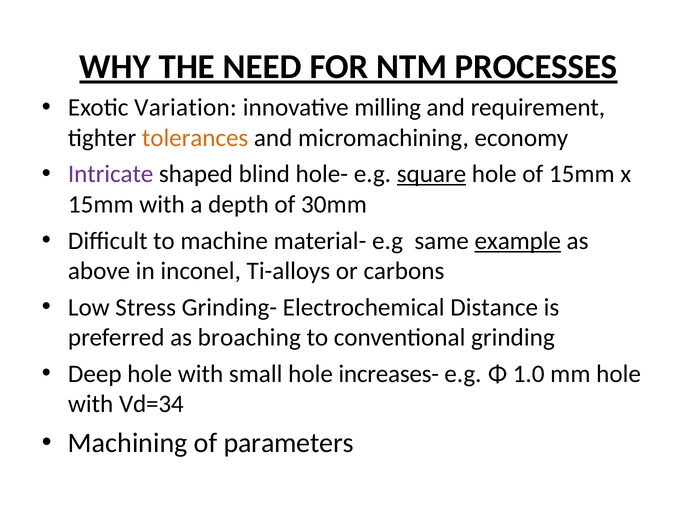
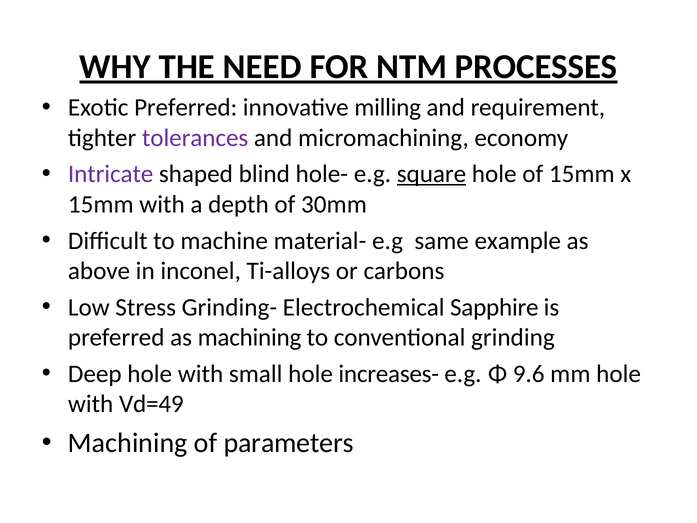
Exotic Variation: Variation -> Preferred
tolerances colour: orange -> purple
example underline: present -> none
Distance: Distance -> Sapphire
as broaching: broaching -> machining
1.0: 1.0 -> 9.6
Vd=34: Vd=34 -> Vd=49
